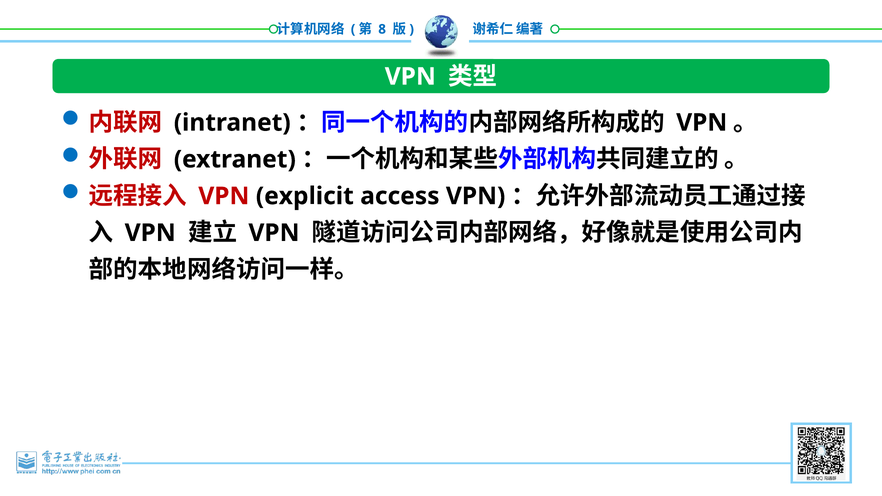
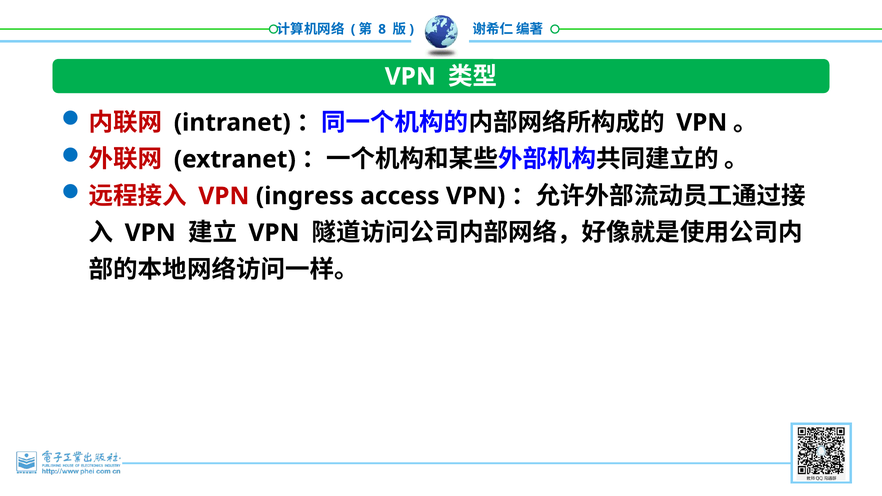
explicit: explicit -> ingress
